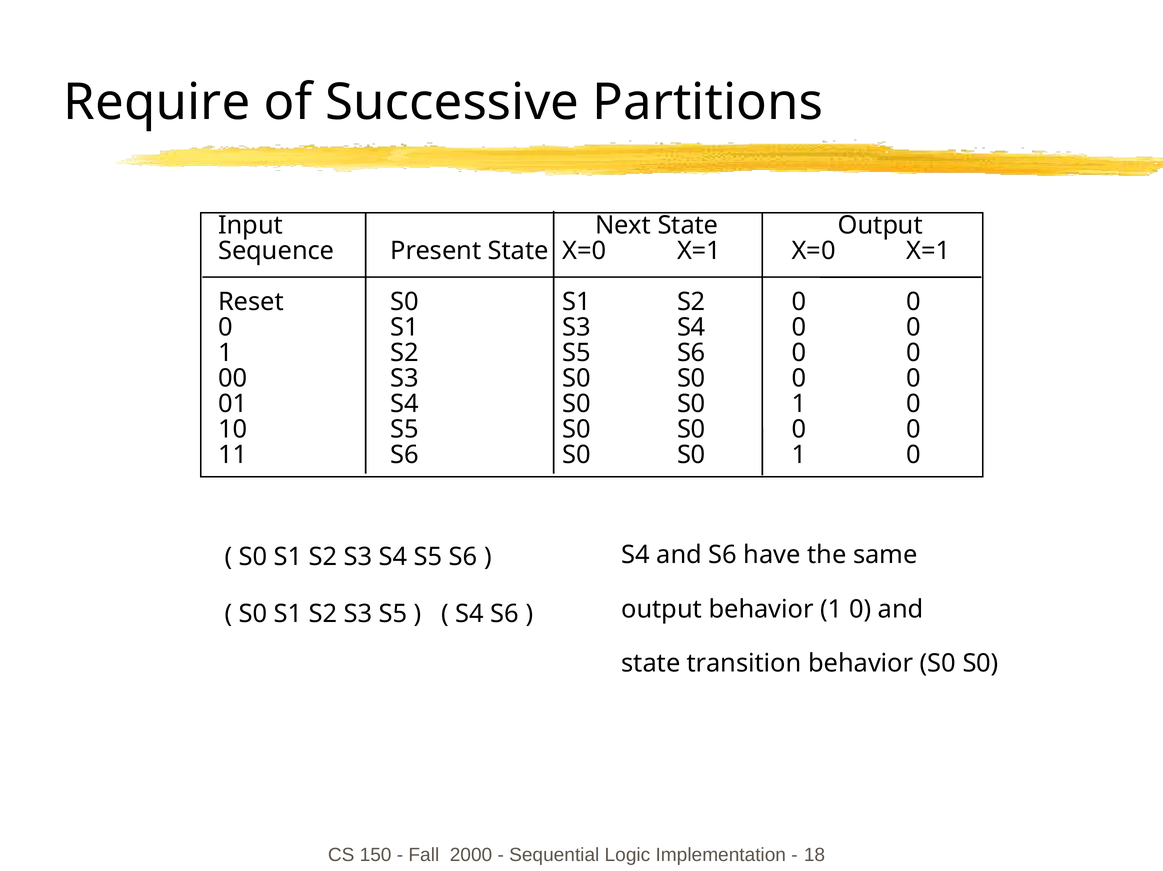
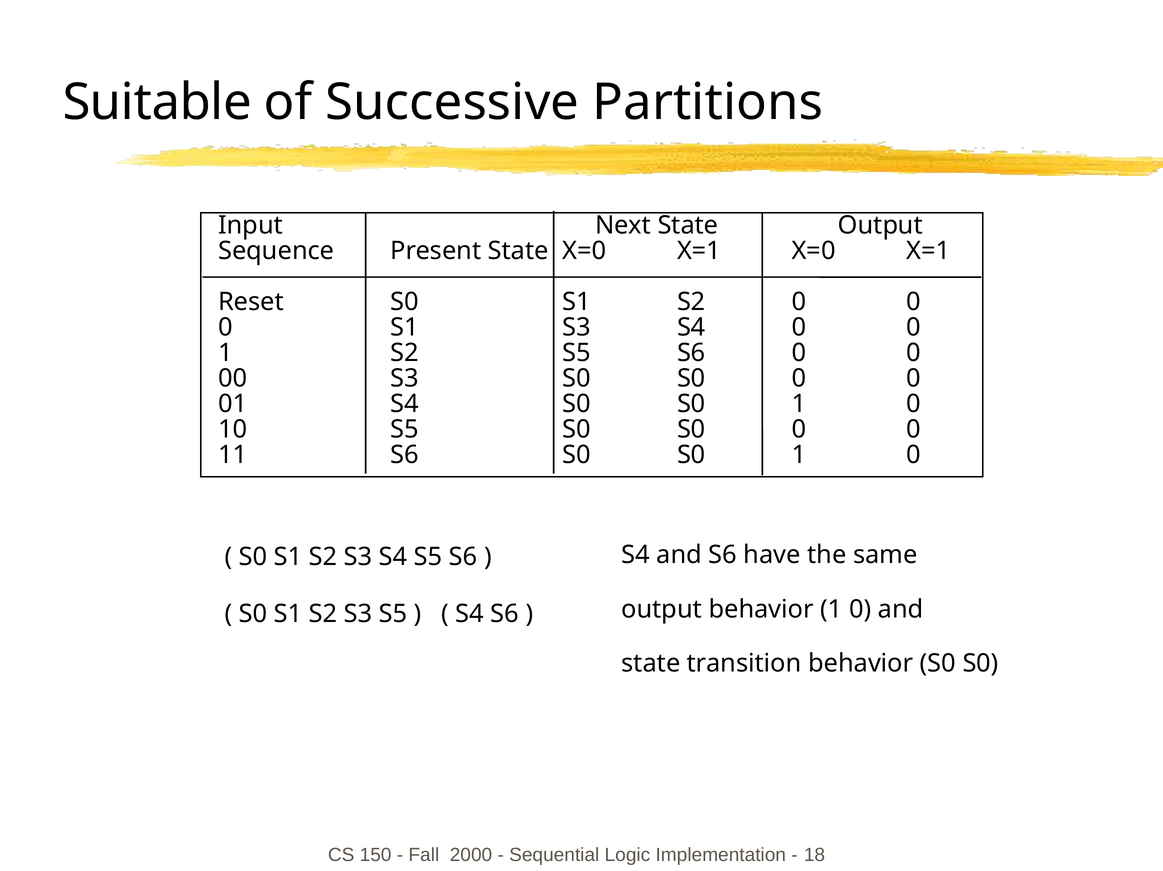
Require: Require -> Suitable
